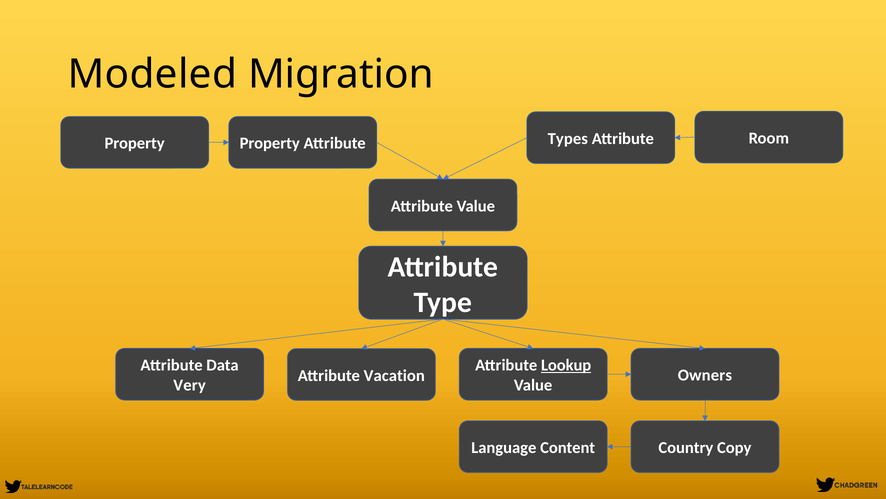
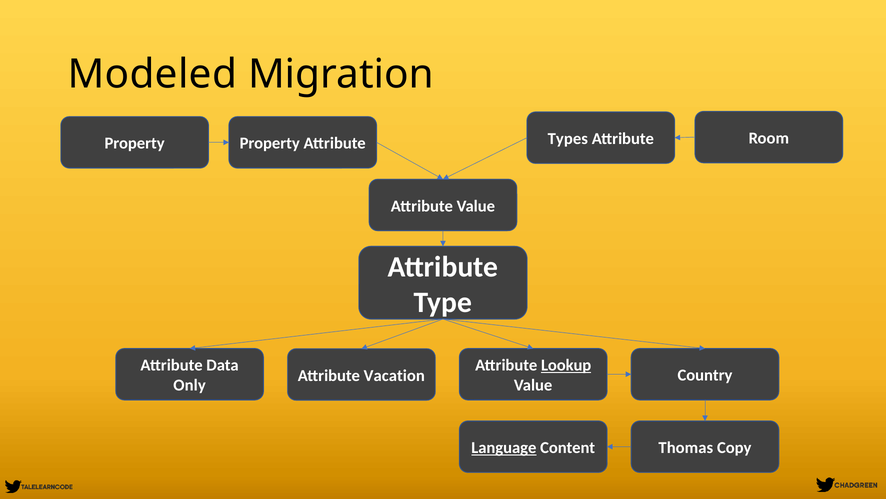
Owners: Owners -> Country
Very: Very -> Only
Language underline: none -> present
Country: Country -> Thomas
